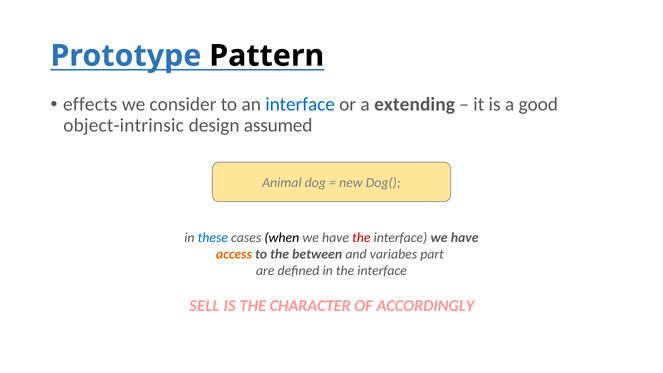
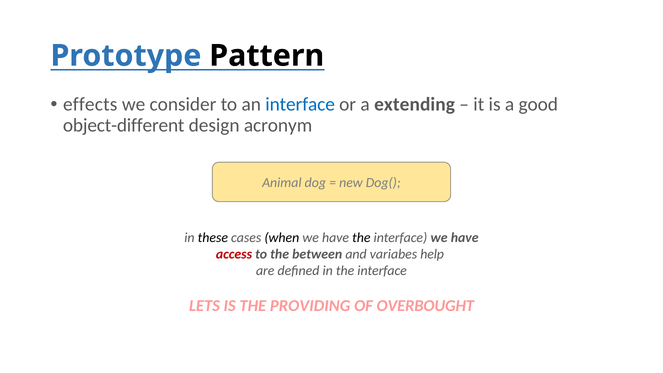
object-intrinsic: object-intrinsic -> object-different
assumed: assumed -> acronym
these colour: blue -> black
the at (361, 238) colour: red -> black
access colour: orange -> red
part: part -> help
SELL: SELL -> LETS
CHARACTER: CHARACTER -> PROVIDING
ACCORDINGLY: ACCORDINGLY -> OVERBOUGHT
